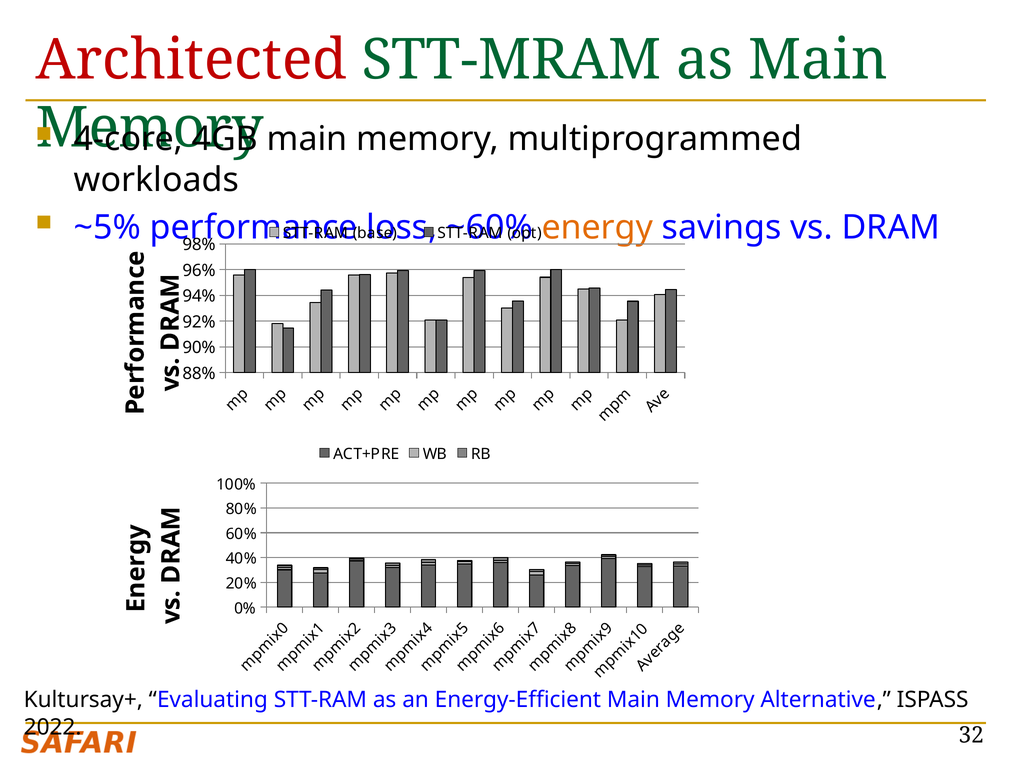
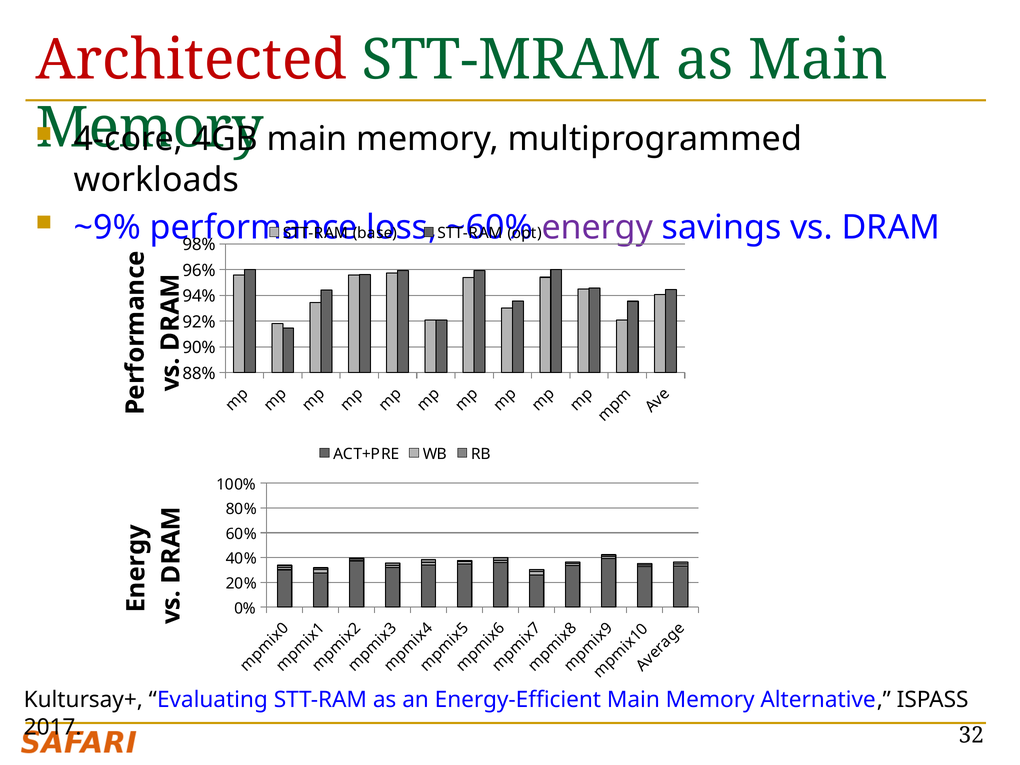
~5%: ~5% -> ~9%
energy colour: orange -> purple
2022: 2022 -> 2017
